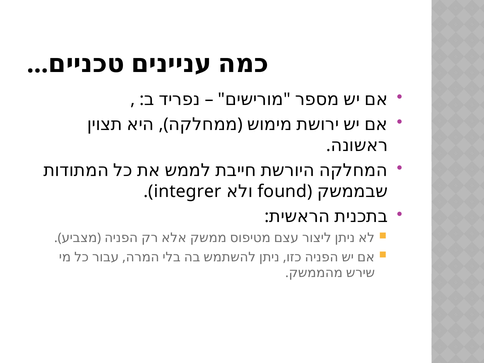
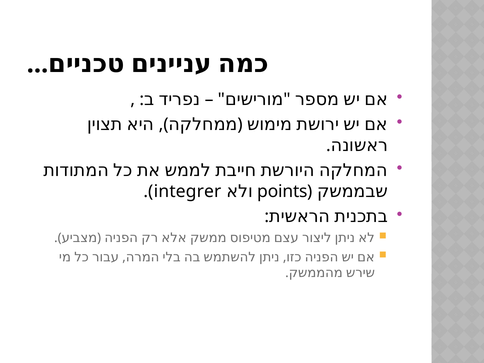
found: found -> points
